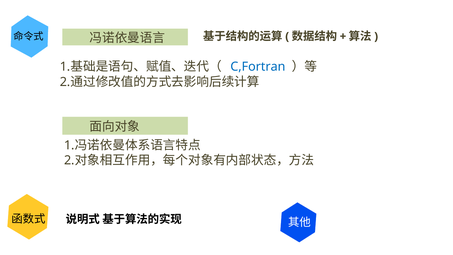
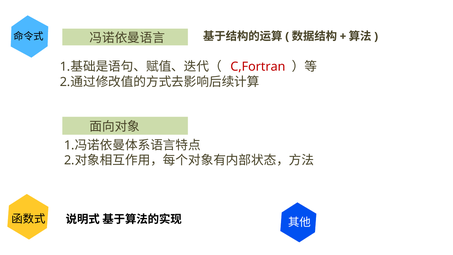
C,Fortran colour: blue -> red
